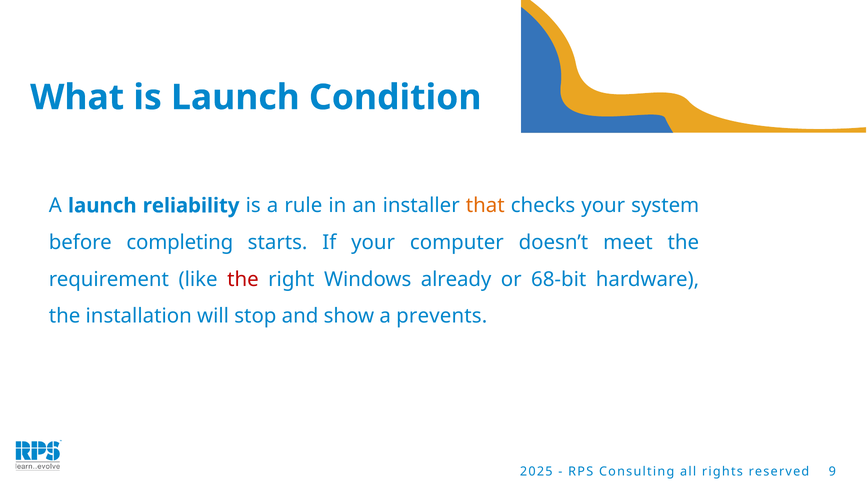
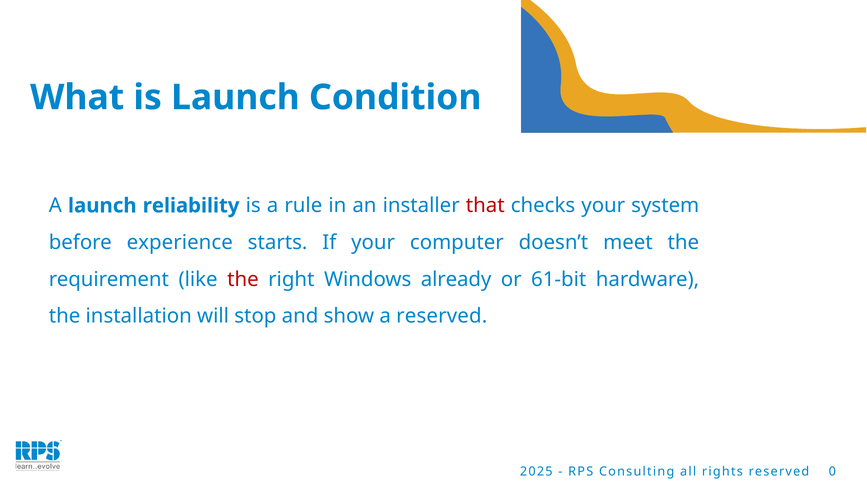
that colour: orange -> red
completing: completing -> experience
68-bit: 68-bit -> 61-bit
a prevents: prevents -> reserved
9: 9 -> 0
